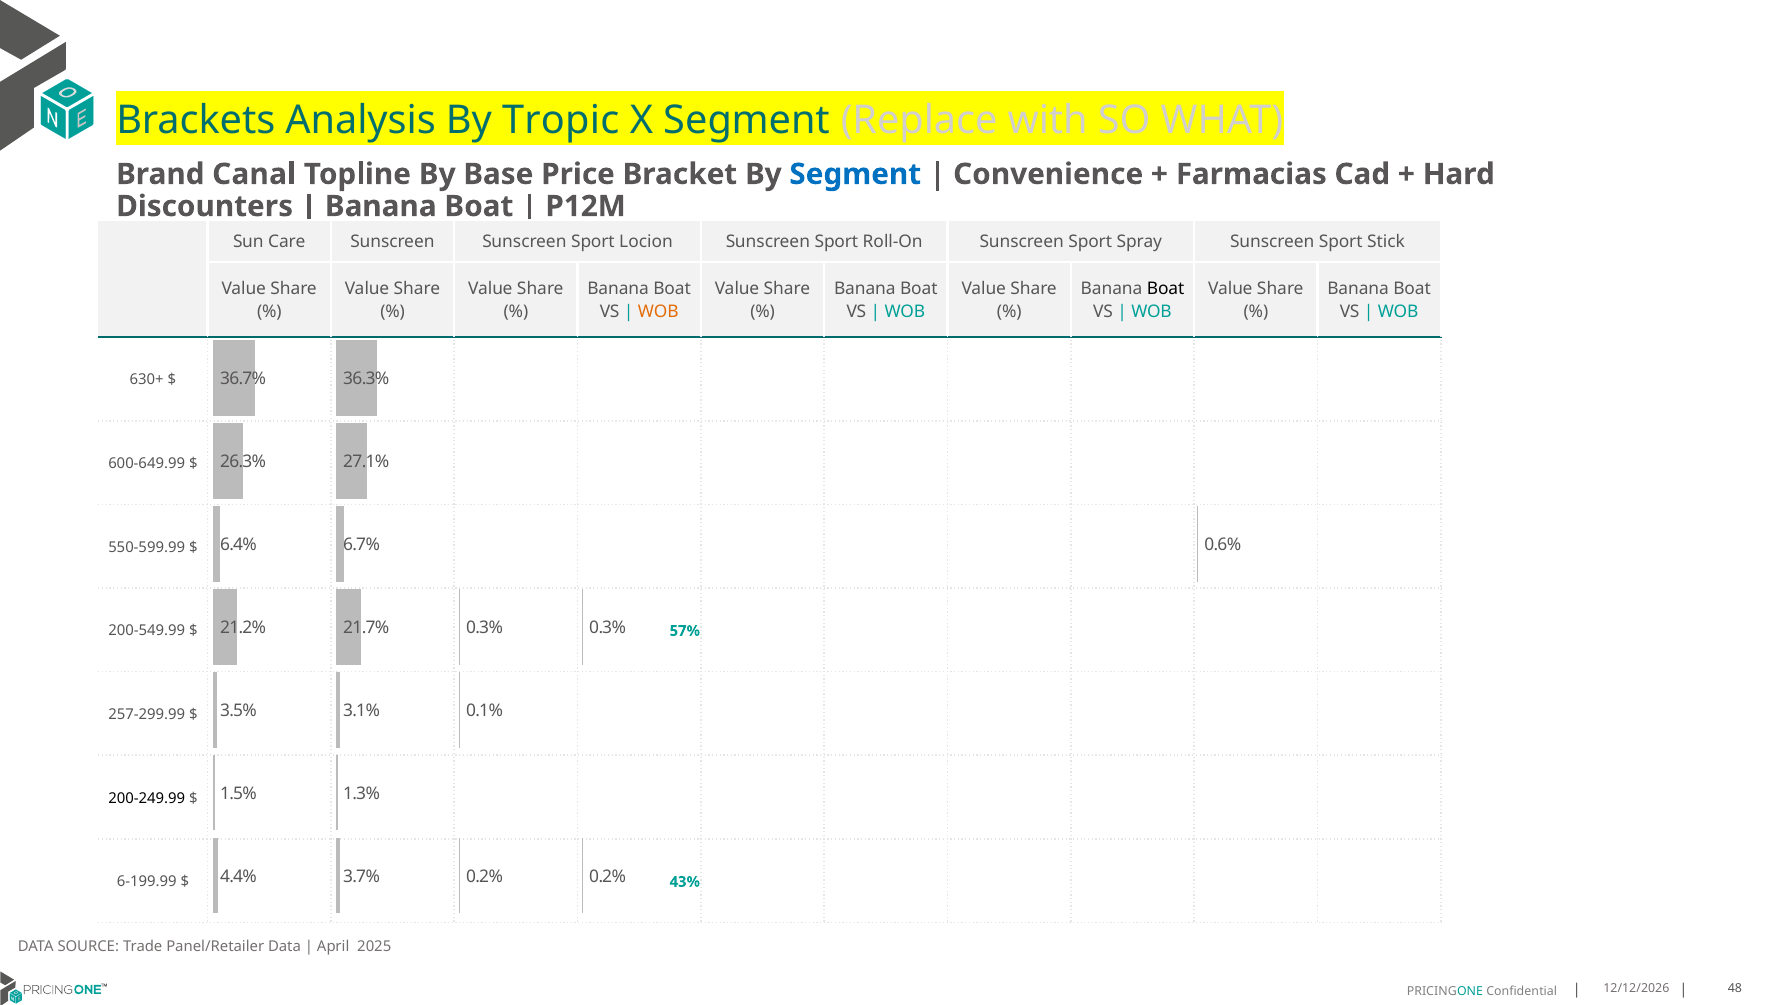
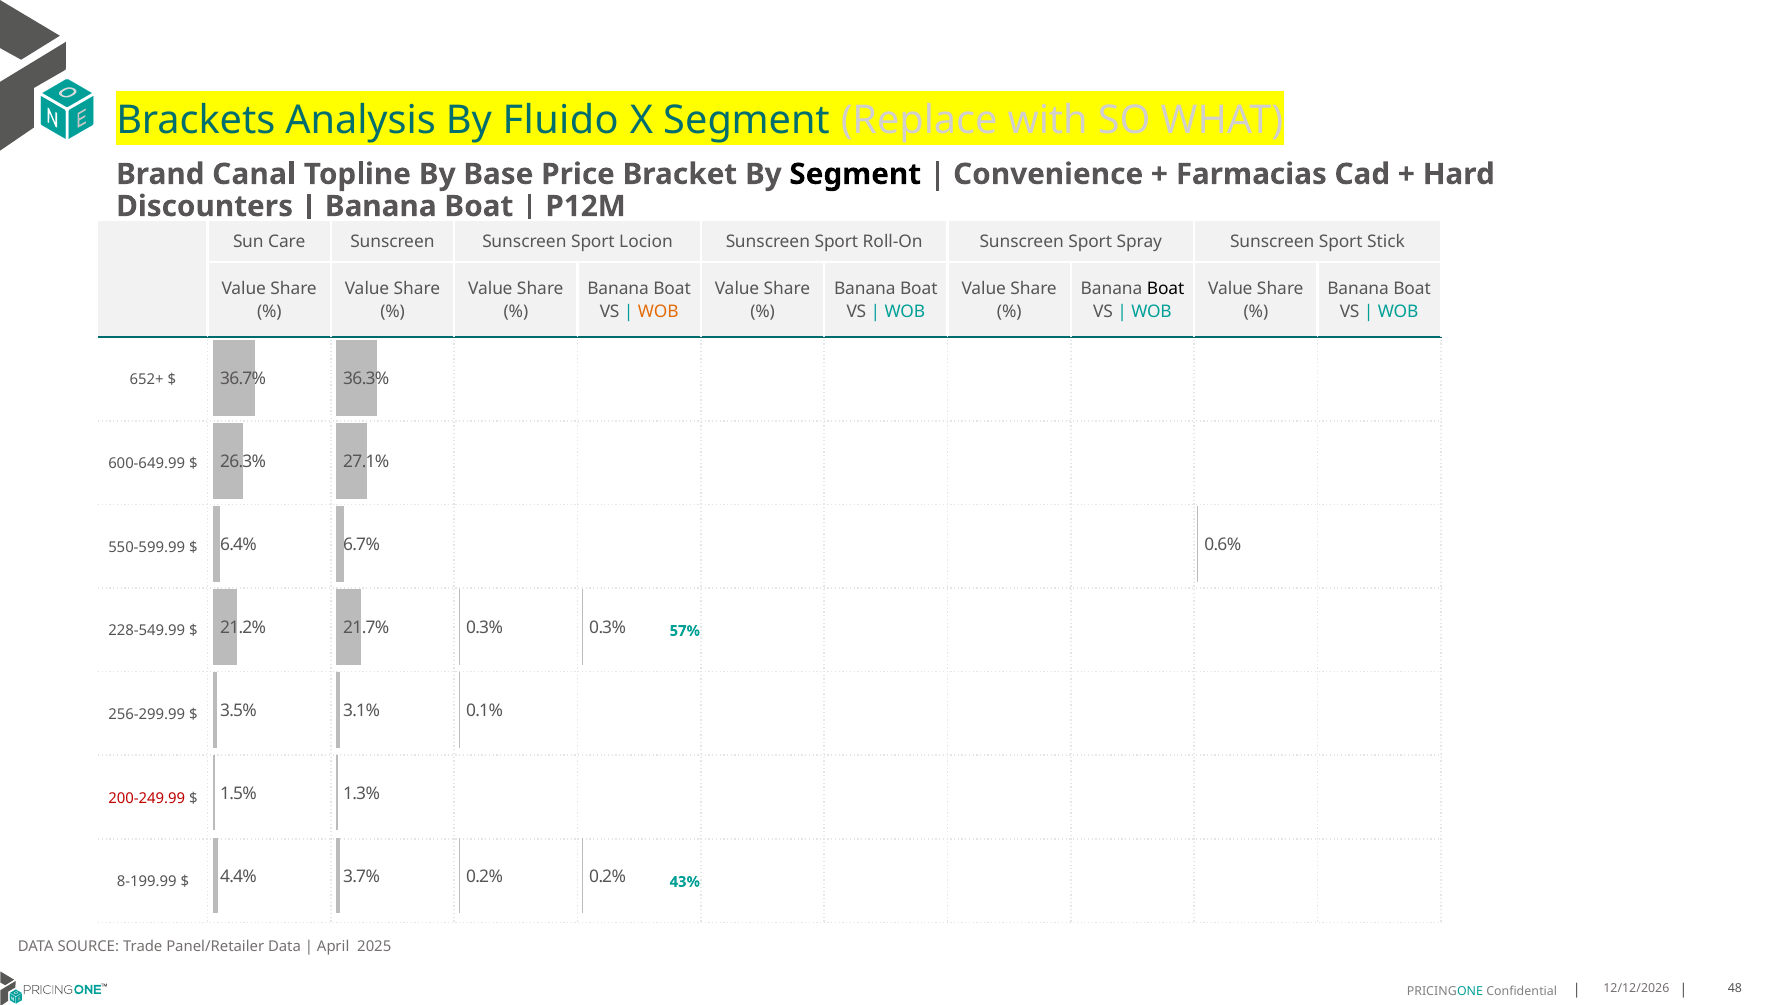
Tropic: Tropic -> Fluido
Segment at (855, 174) colour: blue -> black
630+: 630+ -> 652+
200-549.99: 200-549.99 -> 228-549.99
257-299.99: 257-299.99 -> 256-299.99
200-249.99 colour: black -> red
6-199.99: 6-199.99 -> 8-199.99
